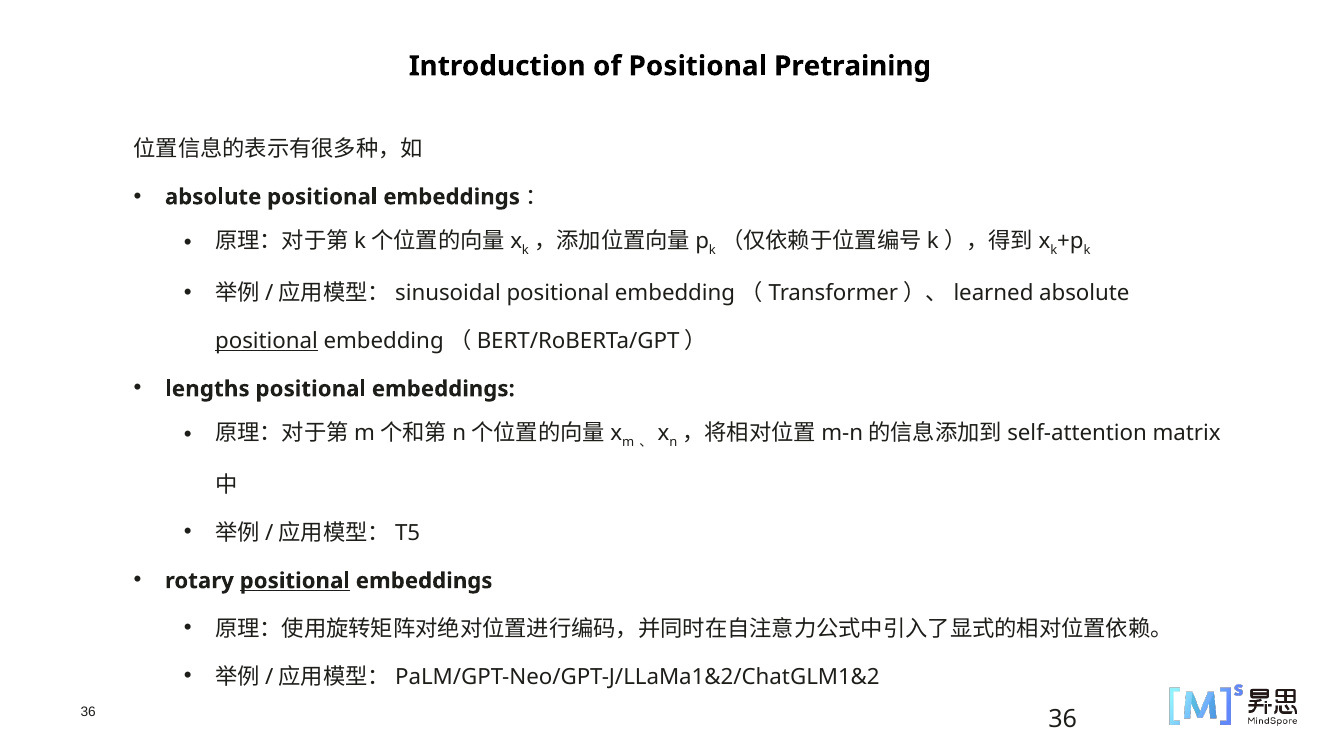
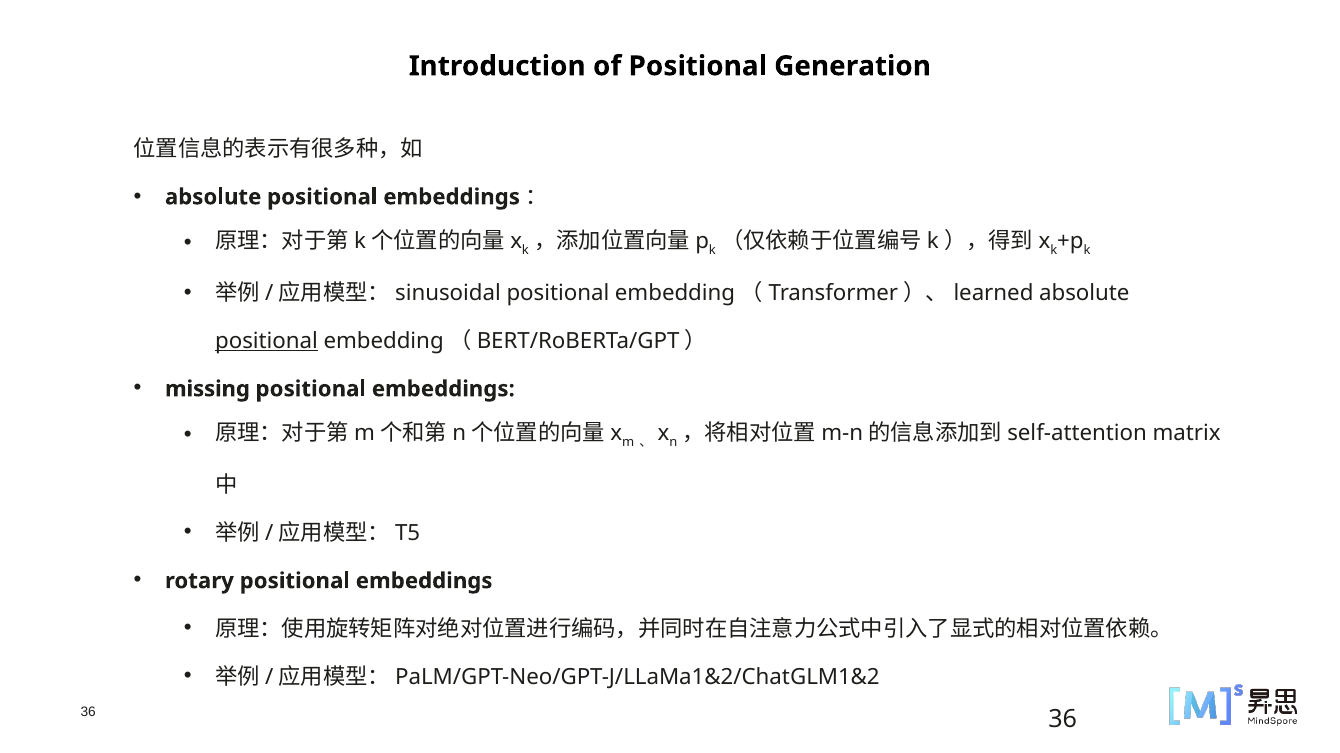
Pretraining: Pretraining -> Generation
lengths: lengths -> missing
positional at (295, 581) underline: present -> none
